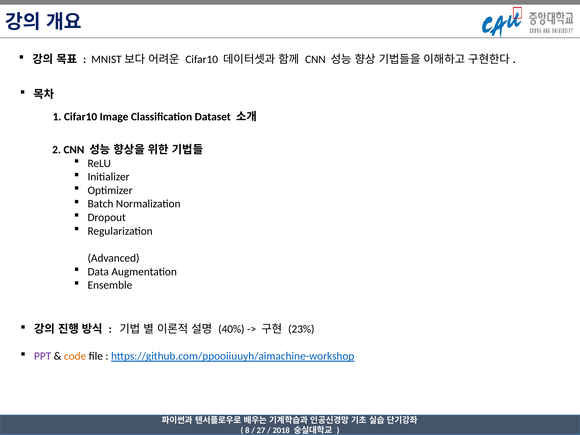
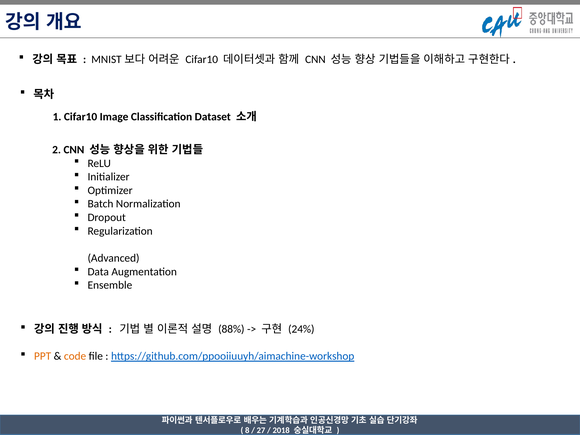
40%: 40% -> 88%
23%: 23% -> 24%
PPT colour: purple -> orange
